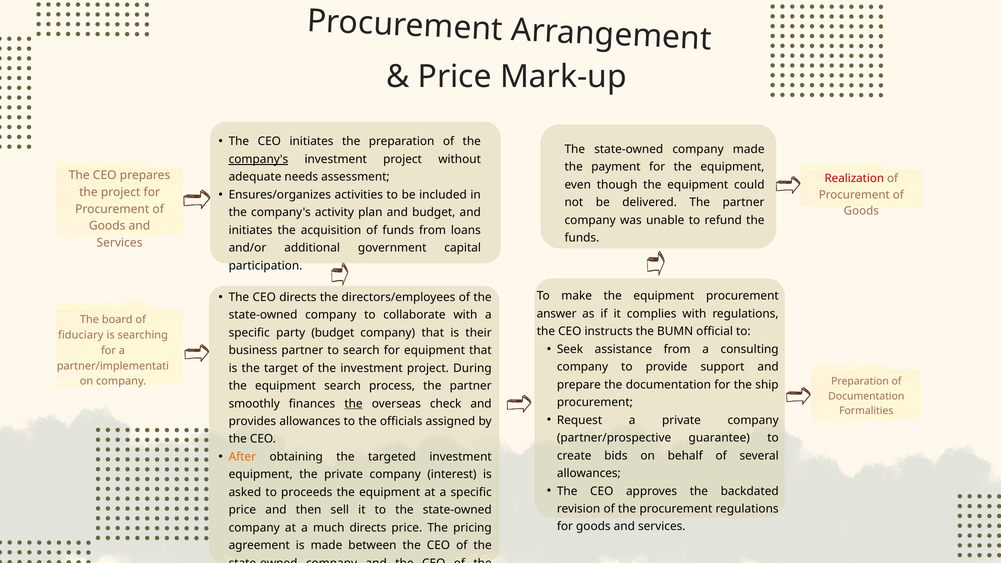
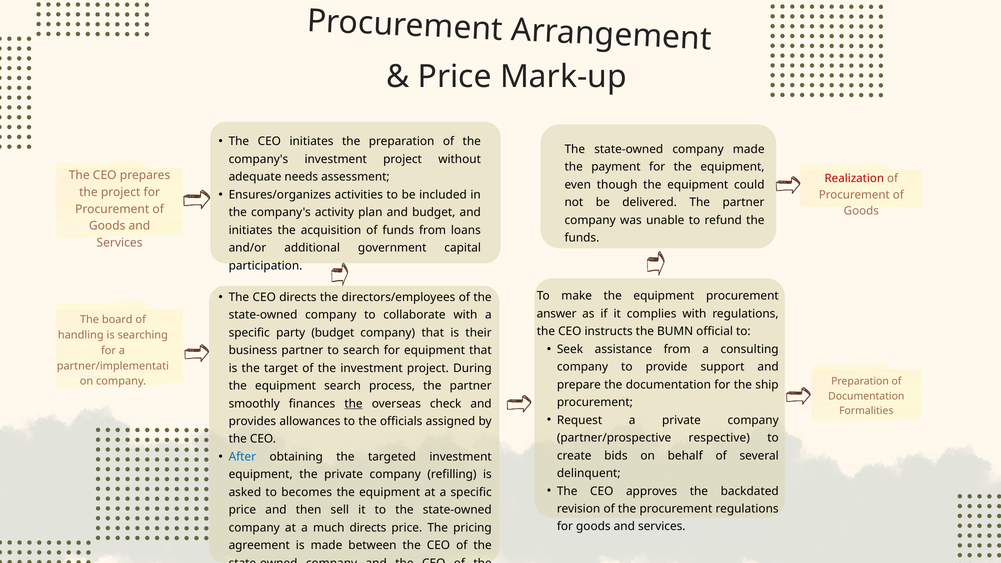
company's at (258, 159) underline: present -> none
fiduciary: fiduciary -> handling
guarantee: guarantee -> respective
After colour: orange -> blue
allowances at (589, 473): allowances -> delinquent
interest: interest -> refilling
proceeds: proceeds -> becomes
